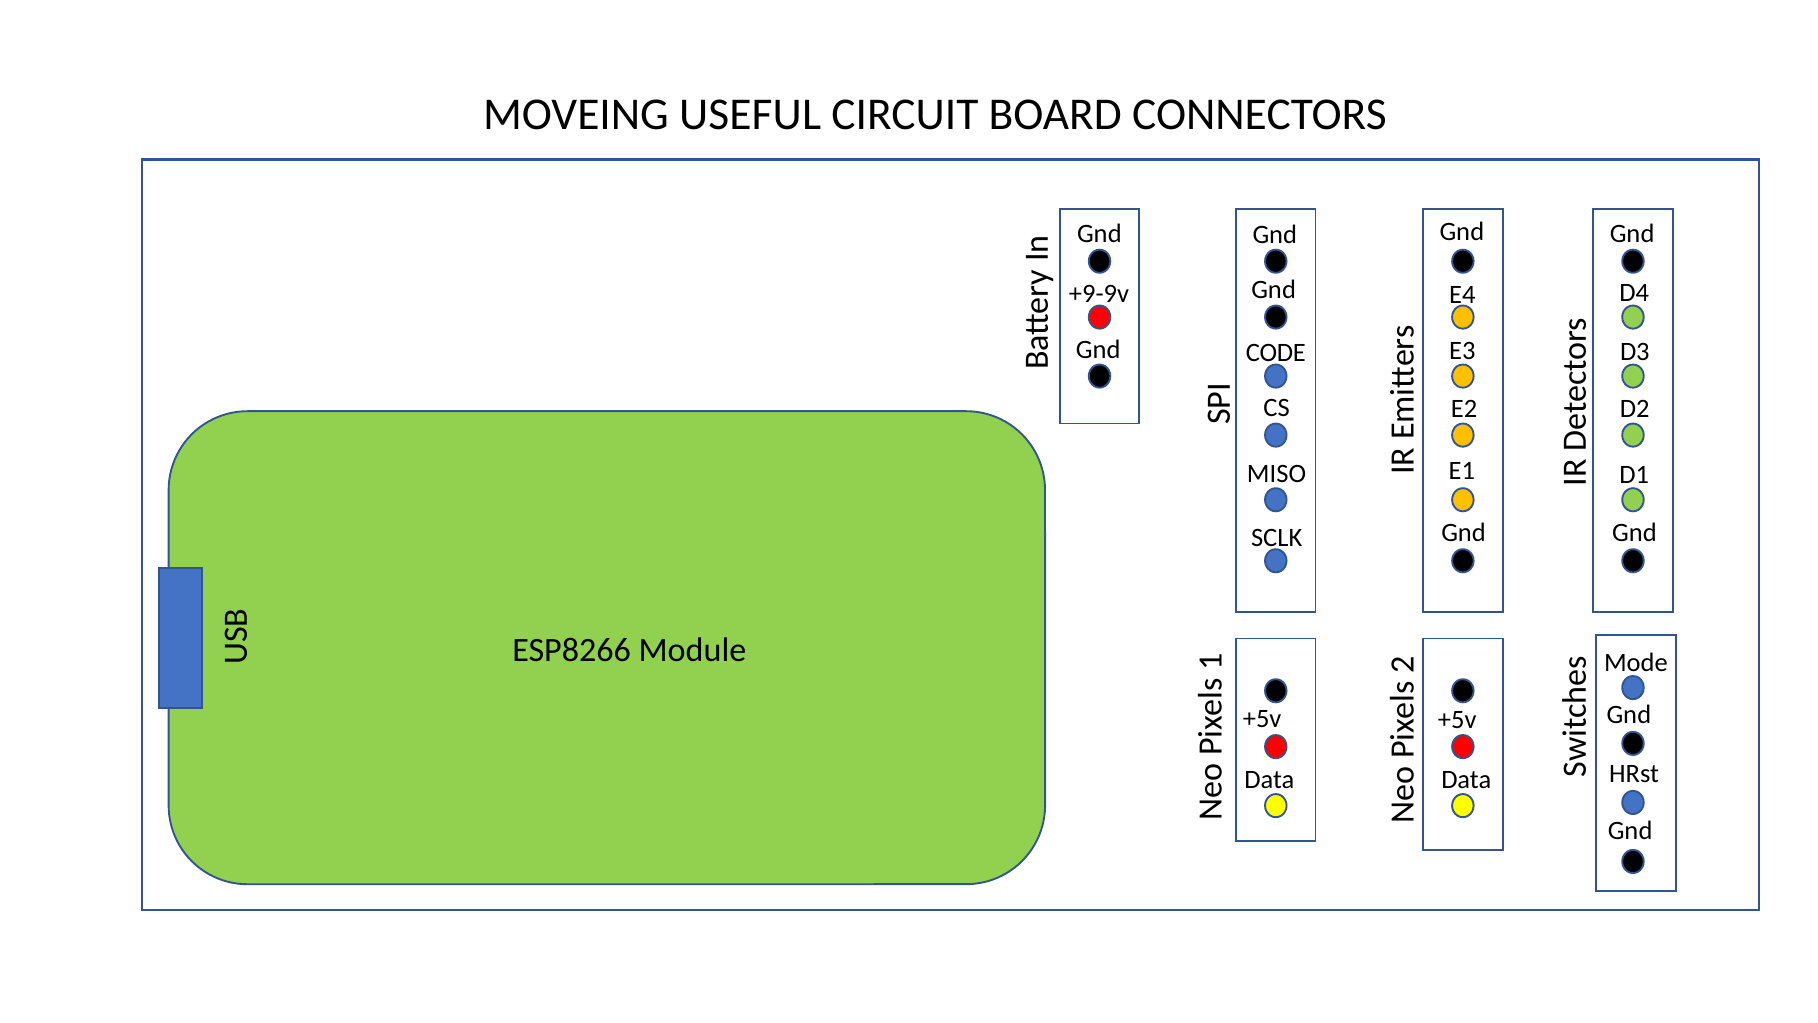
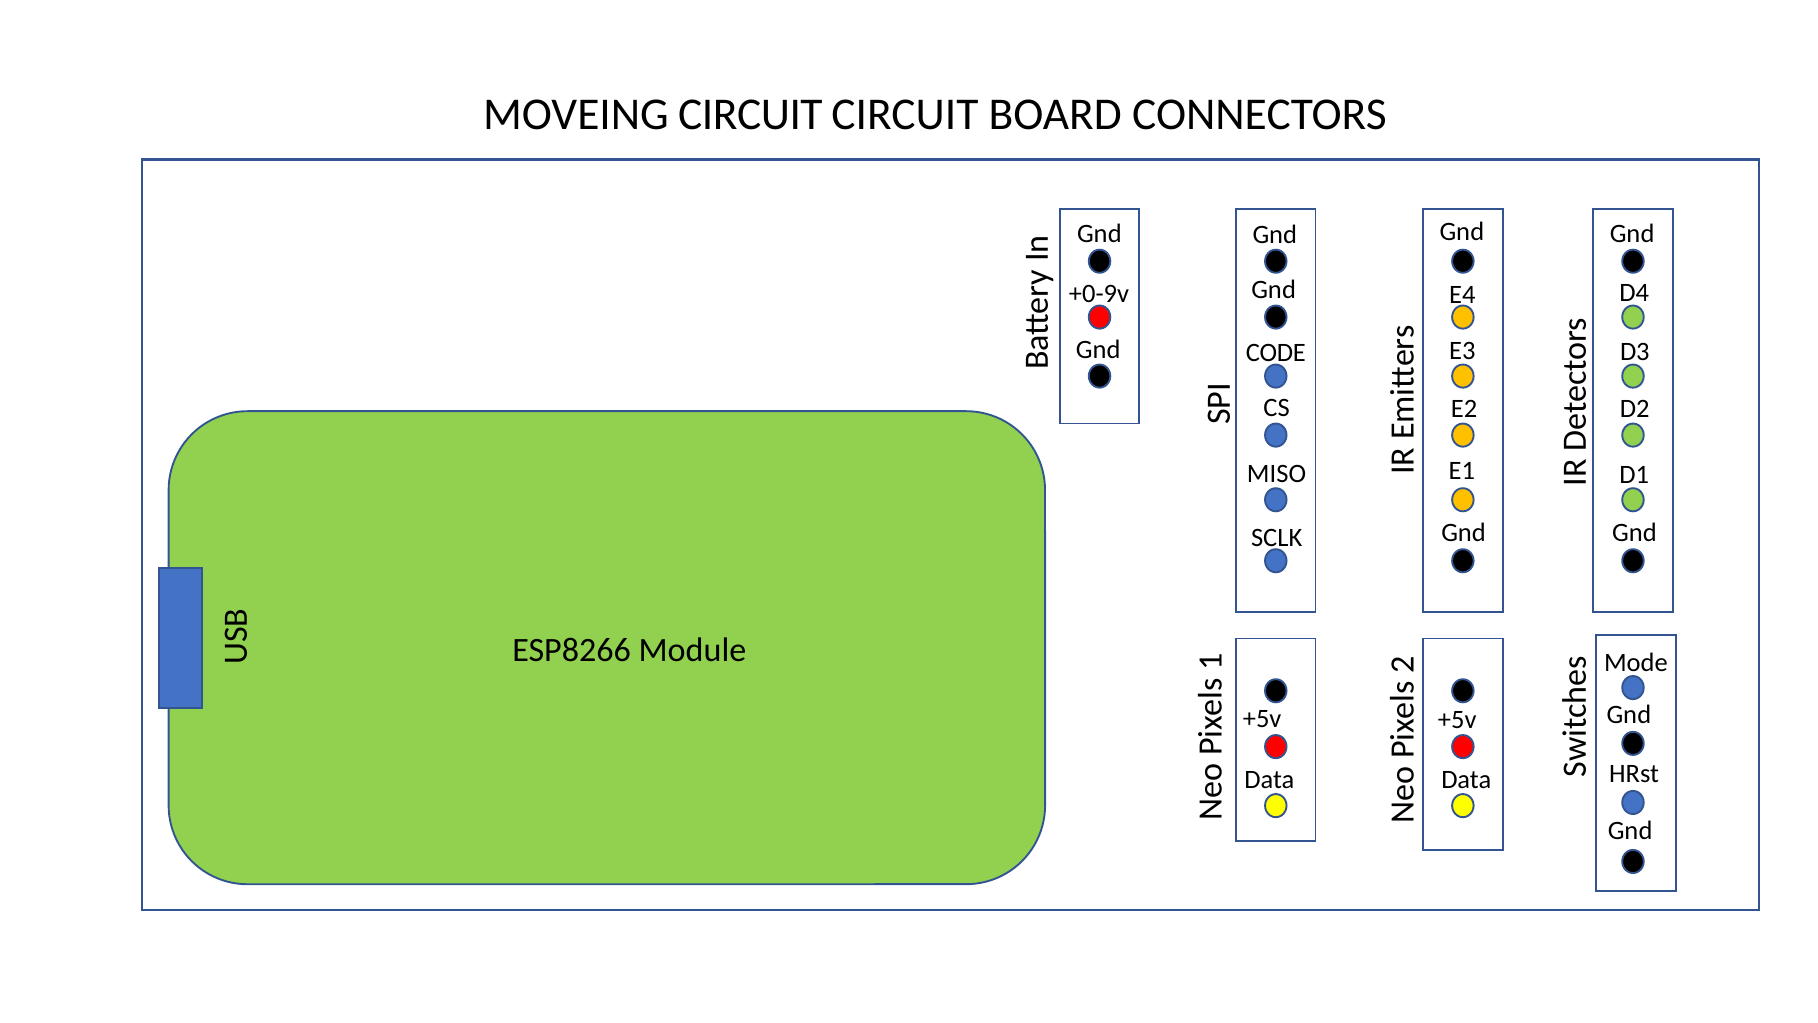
MOVEING USEFUL: USEFUL -> CIRCUIT
+9-9v: +9-9v -> +0-9v
